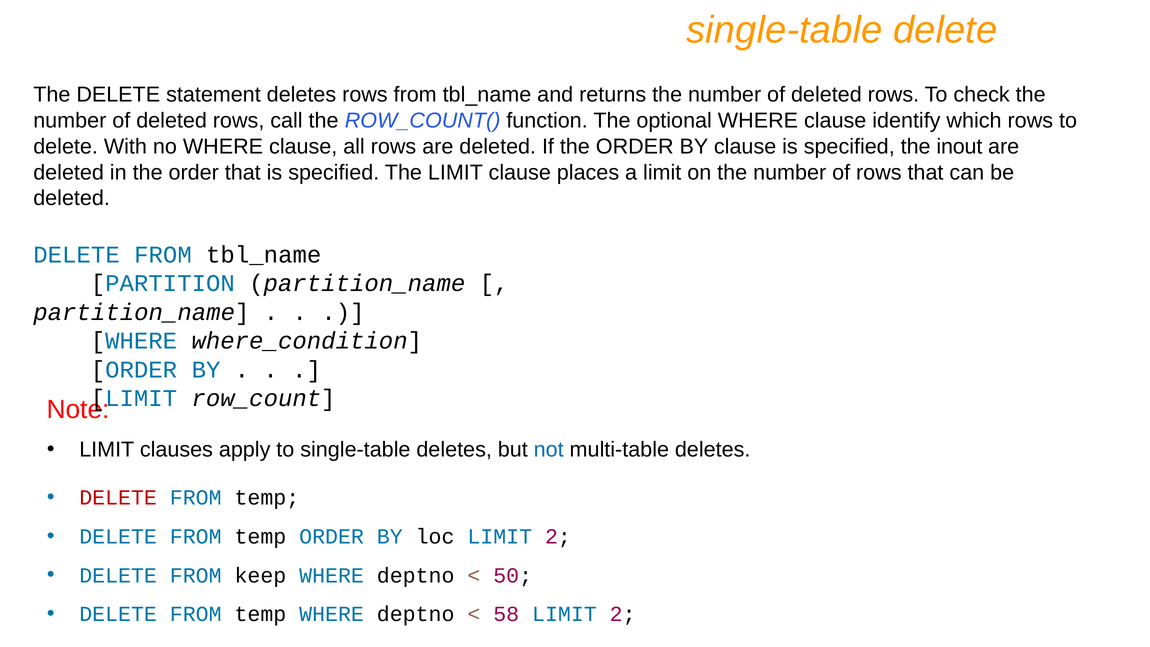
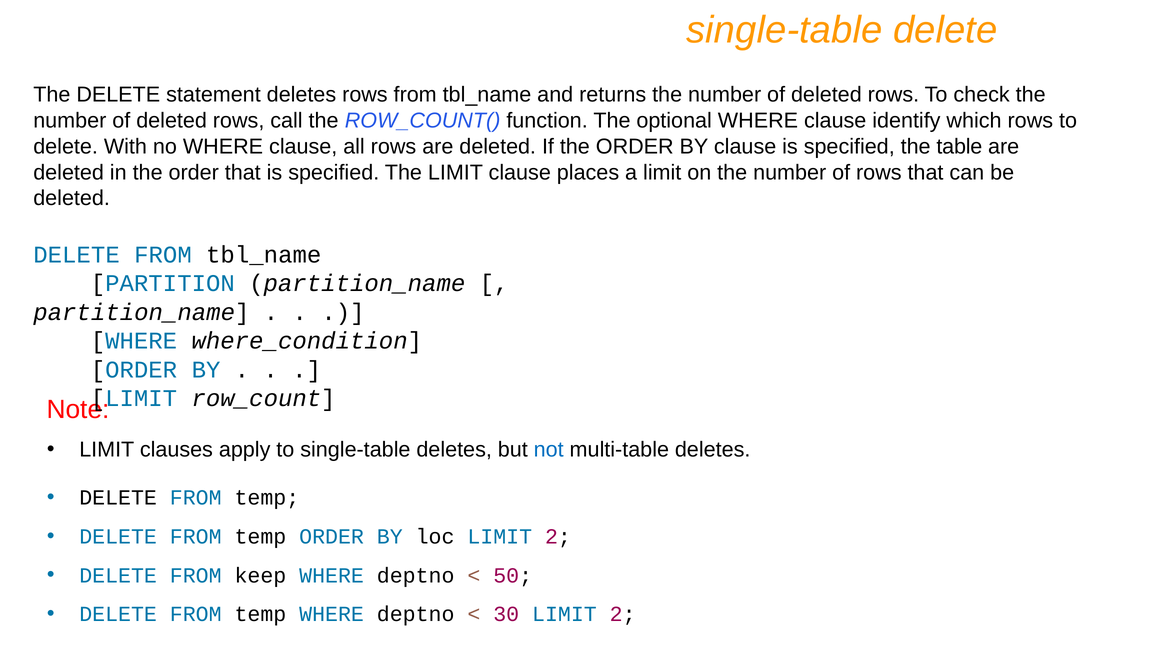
inout: inout -> table
DELETE at (118, 498) colour: red -> black
58: 58 -> 30
